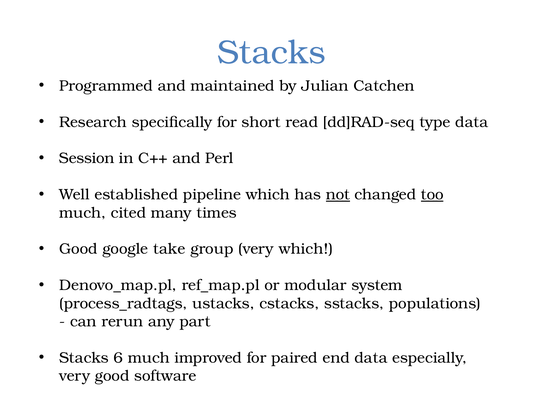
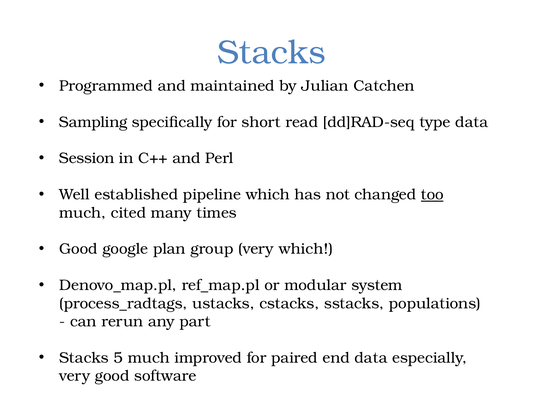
Research: Research -> Sampling
not underline: present -> none
take: take -> plan
6: 6 -> 5
